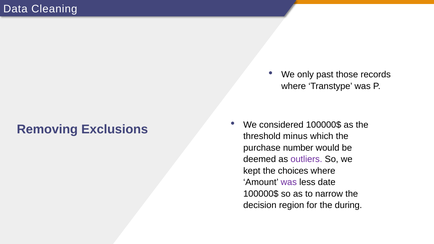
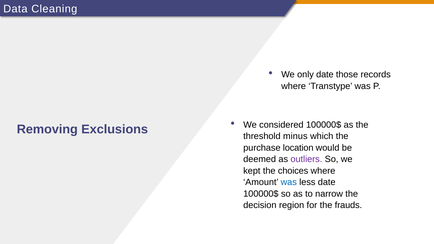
only past: past -> date
number: number -> location
was at (289, 182) colour: purple -> blue
during: during -> frauds
